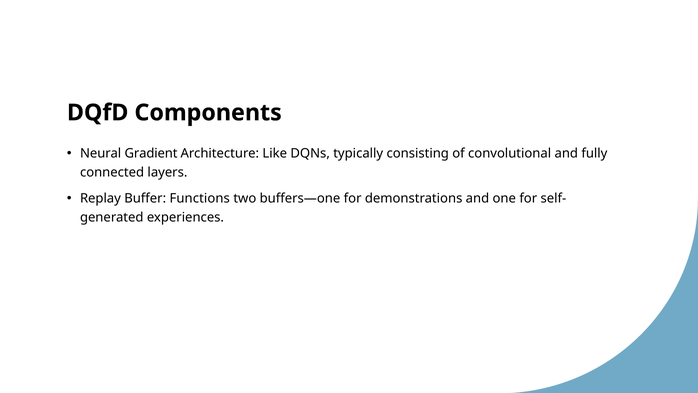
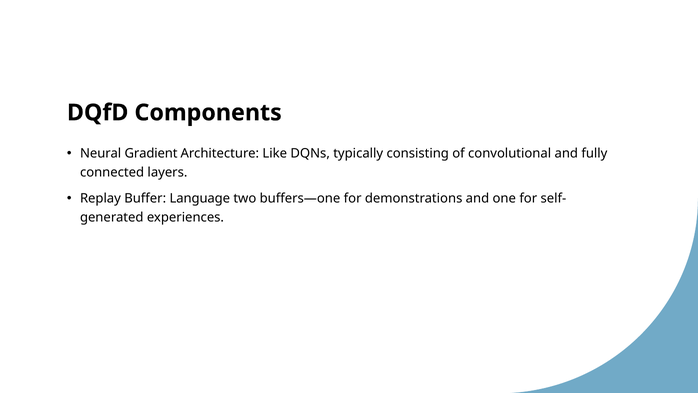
Functions: Functions -> Language
